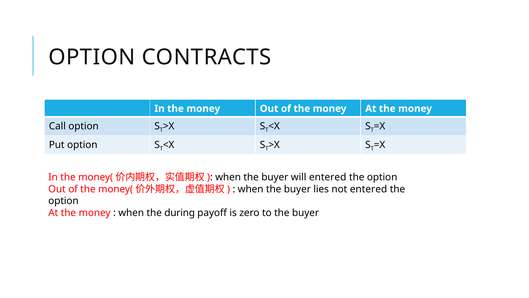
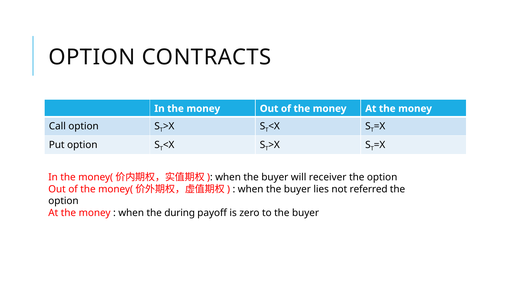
will entered: entered -> receiver
not entered: entered -> referred
